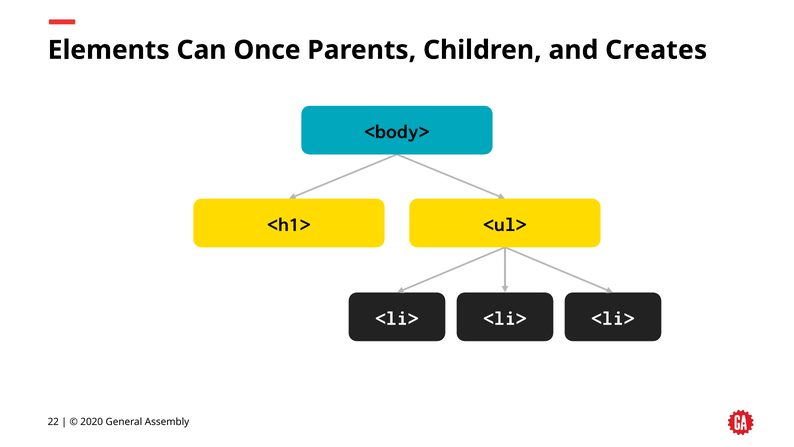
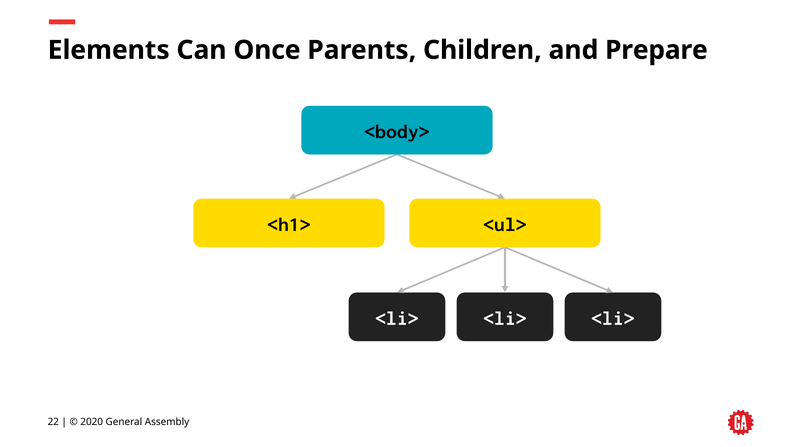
Creates: Creates -> Prepare
